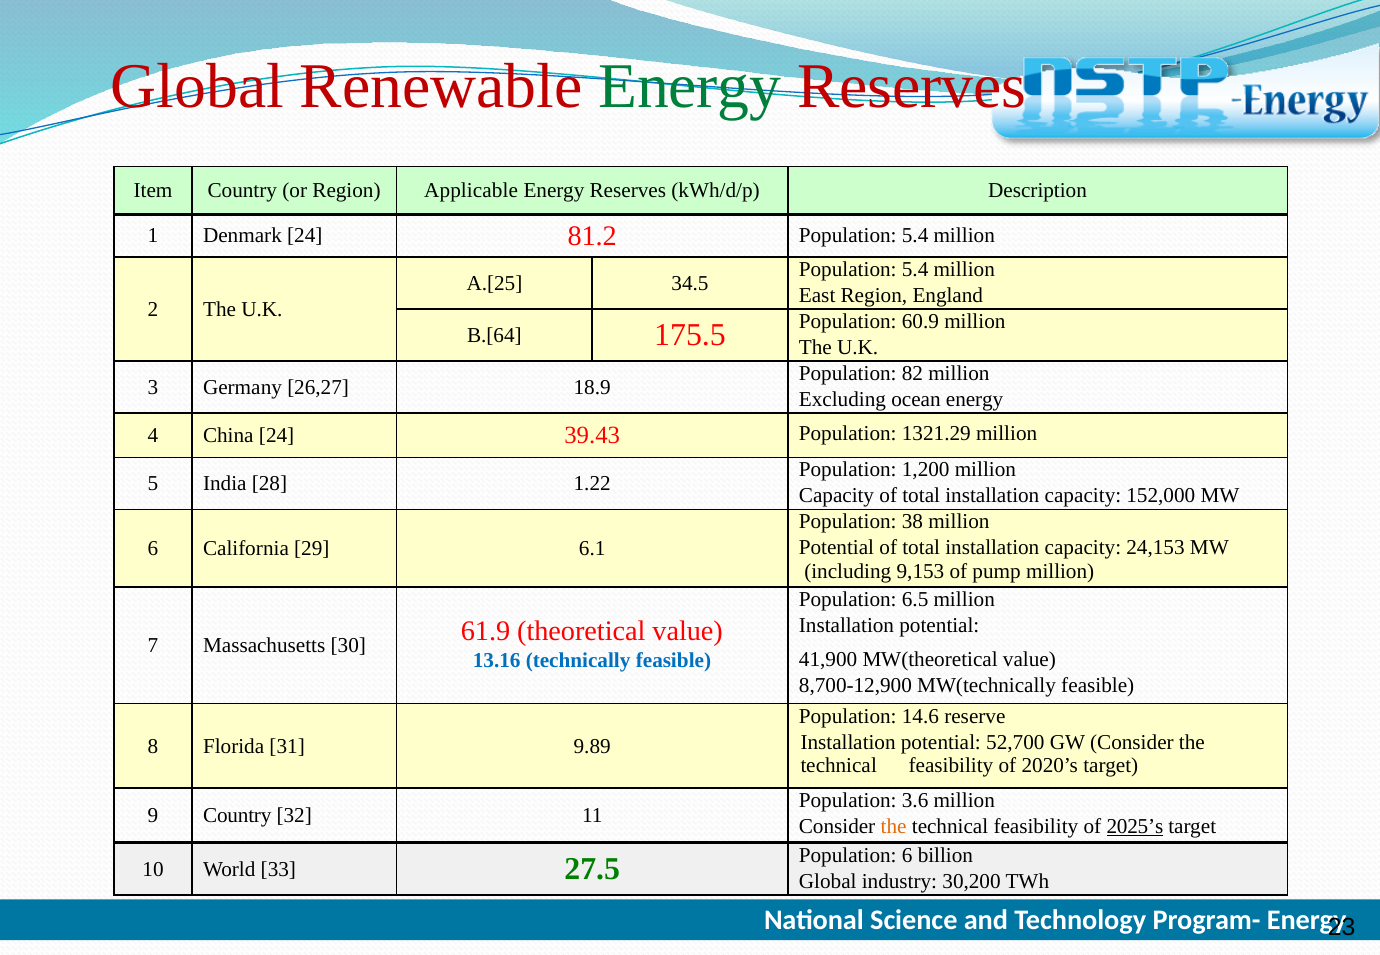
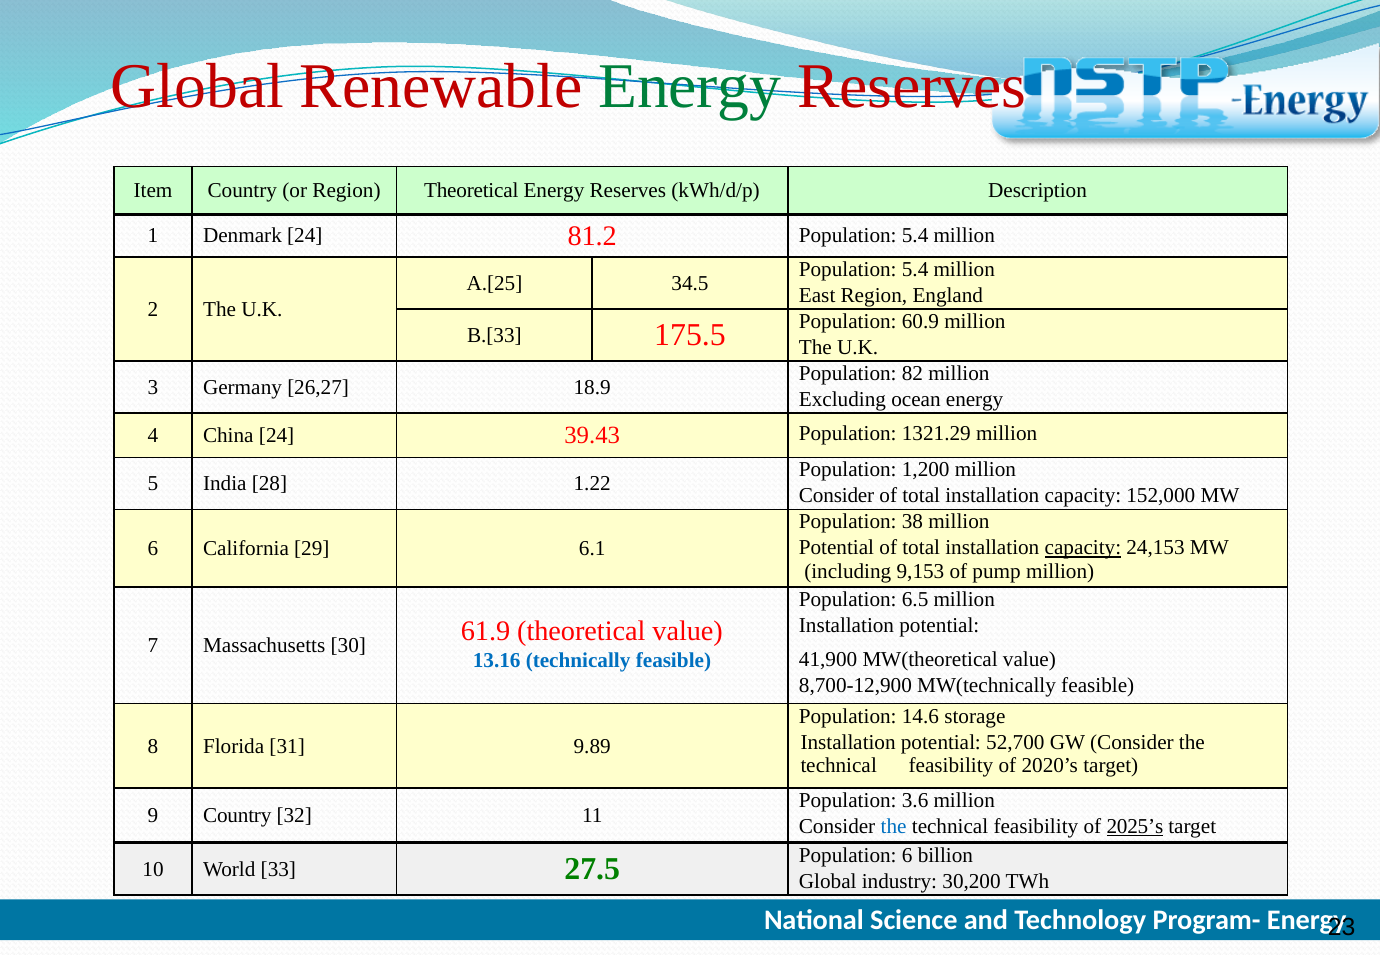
Region Applicable: Applicable -> Theoretical
B.[64: B.[64 -> B.[33
Capacity at (837, 496): Capacity -> Consider
capacity at (1083, 548) underline: none -> present
reserve: reserve -> storage
the at (894, 827) colour: orange -> blue
